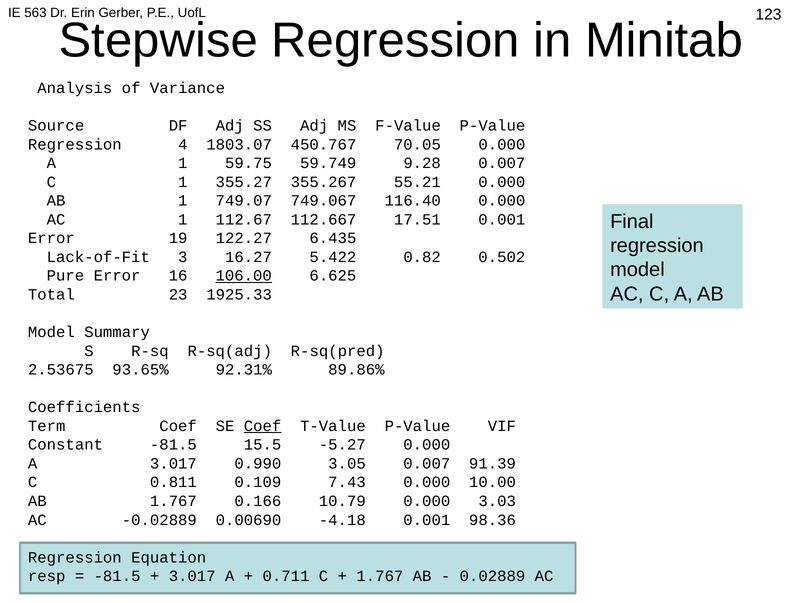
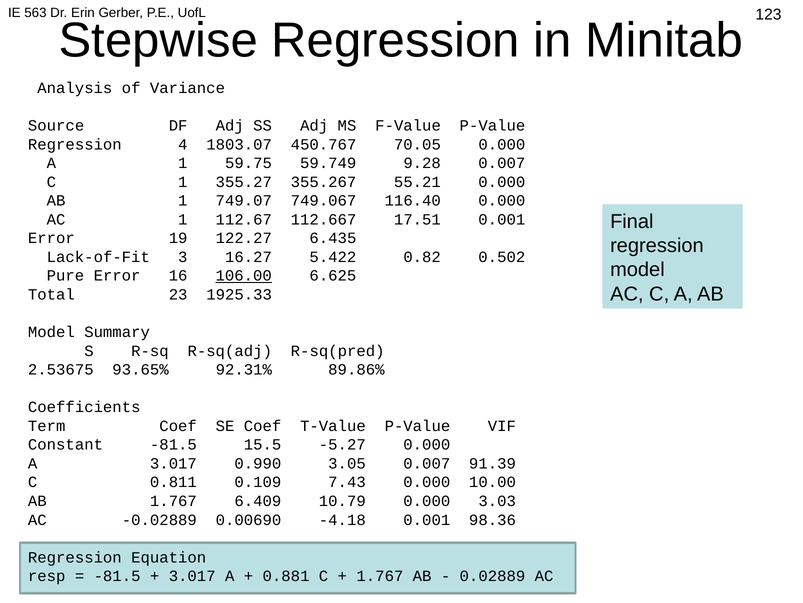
Coef at (263, 425) underline: present -> none
0.166: 0.166 -> 6.409
0.711: 0.711 -> 0.881
